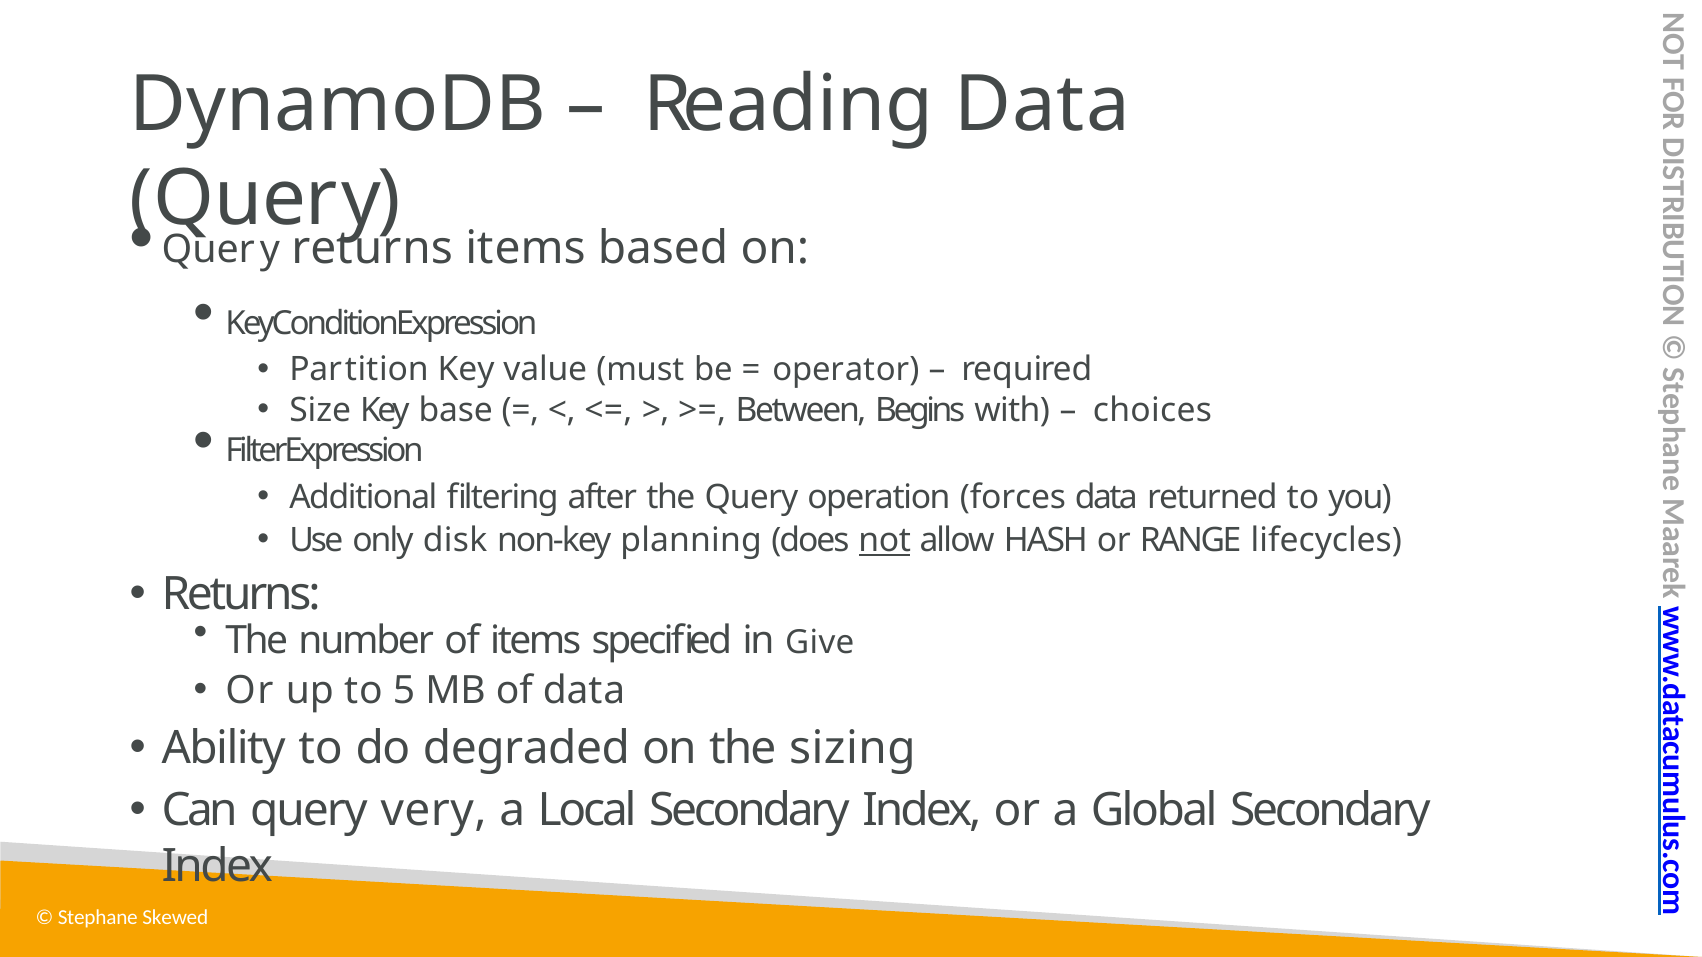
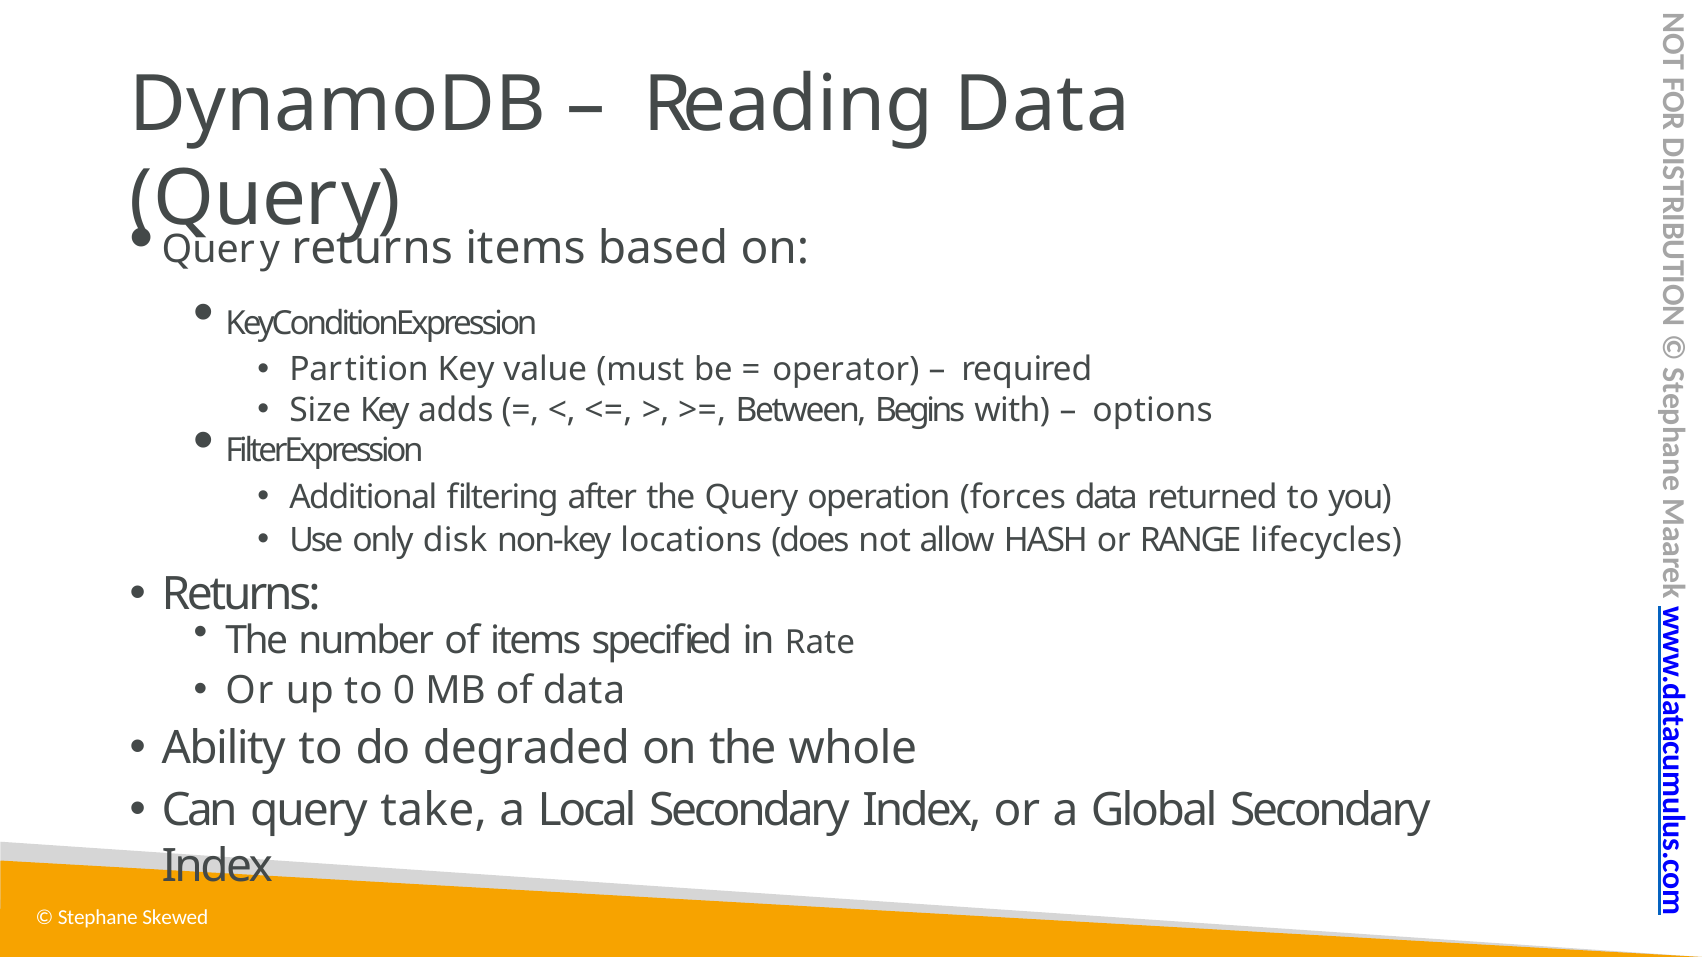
base: base -> adds
choices: choices -> options
planning: planning -> locations
not underline: present -> none
Give: Give -> Rate
5: 5 -> 0
sizing: sizing -> whole
very: very -> take
